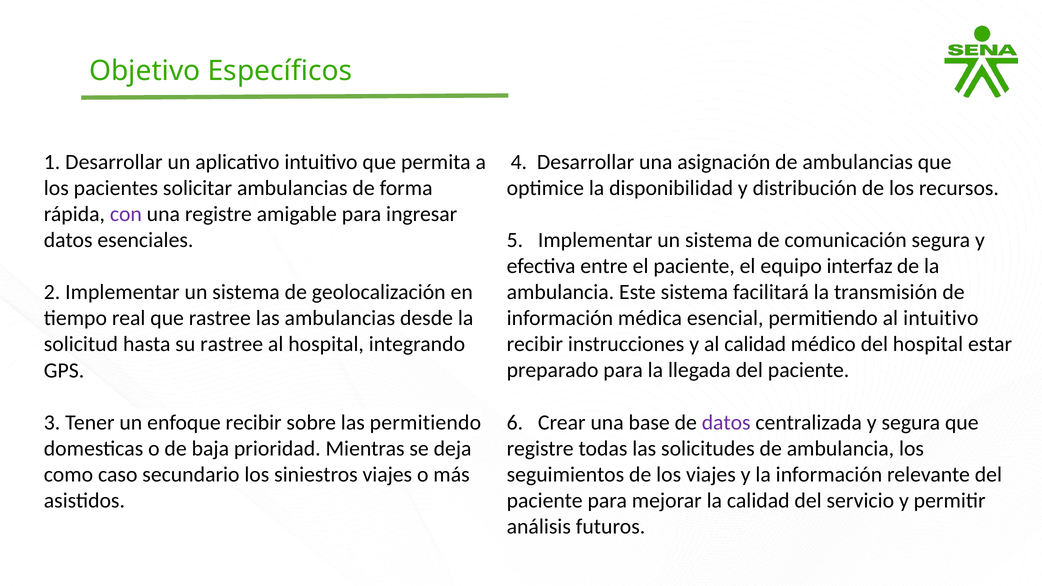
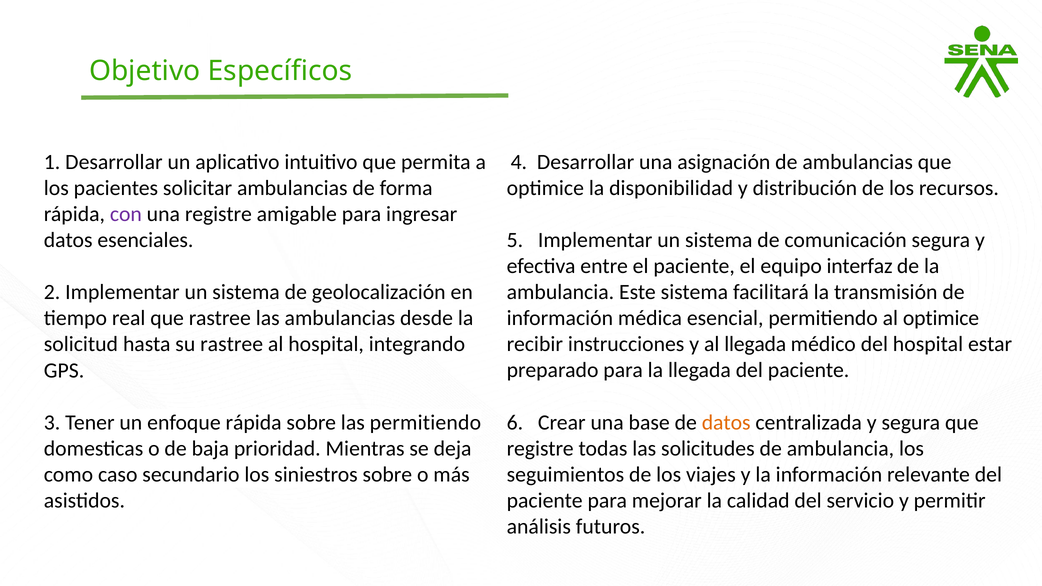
al intuitivo: intuitivo -> optimice
al calidad: calidad -> llegada
datos at (726, 422) colour: purple -> orange
enfoque recibir: recibir -> rápida
siniestros viajes: viajes -> sobre
